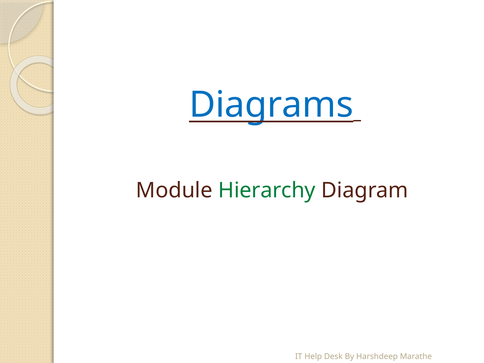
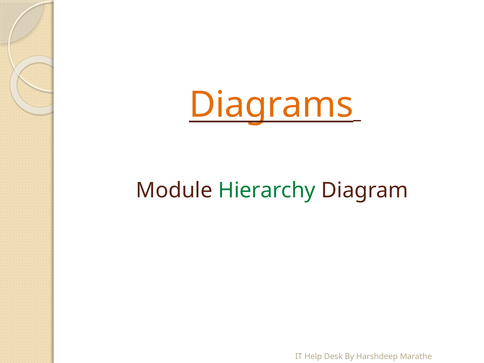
Diagrams colour: blue -> orange
